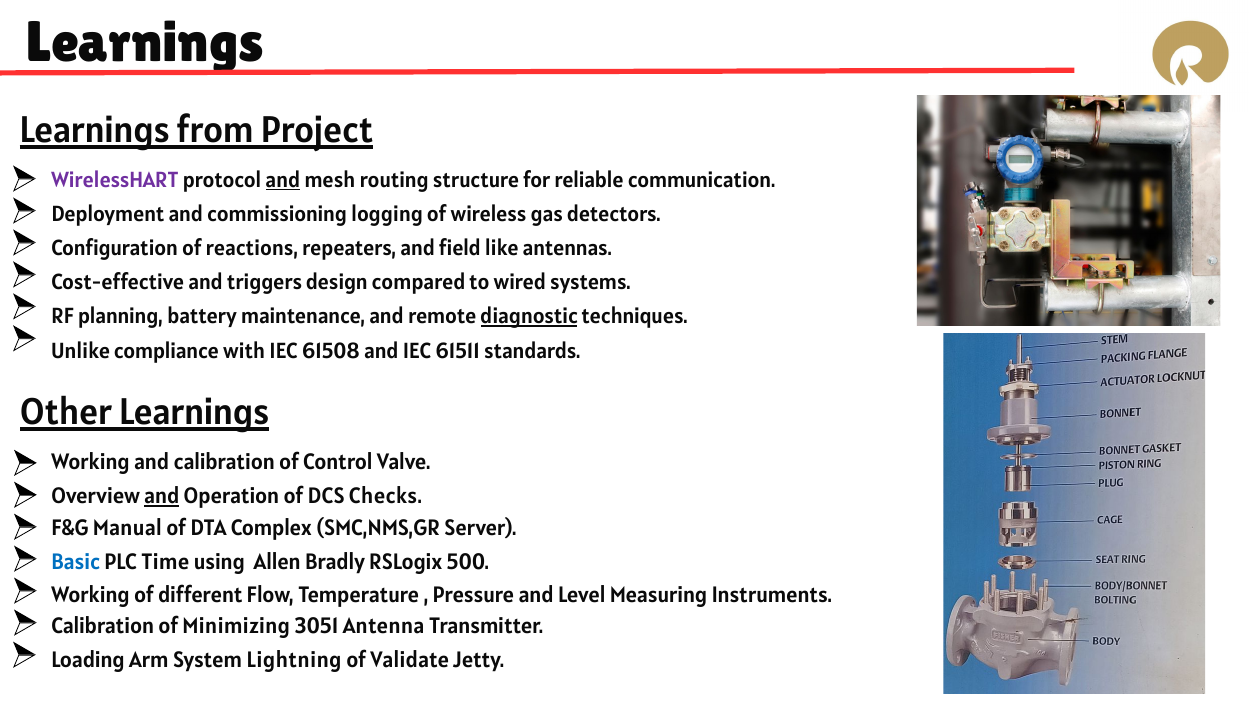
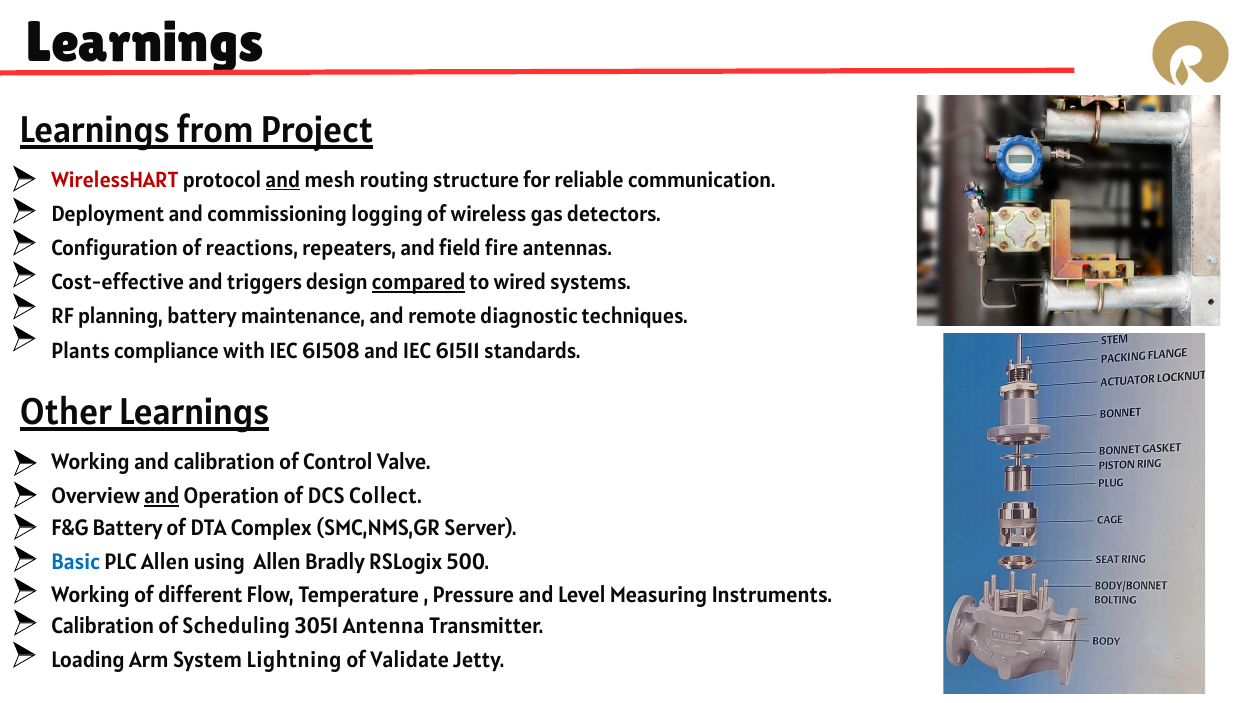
WirelessHART colour: purple -> red
like: like -> fire
compared underline: none -> present
diagnostic underline: present -> none
Unlike: Unlike -> Plants
Checks: Checks -> Collect
F&G Manual: Manual -> Battery
PLC Time: Time -> Allen
Minimizing: Minimizing -> Scheduling
